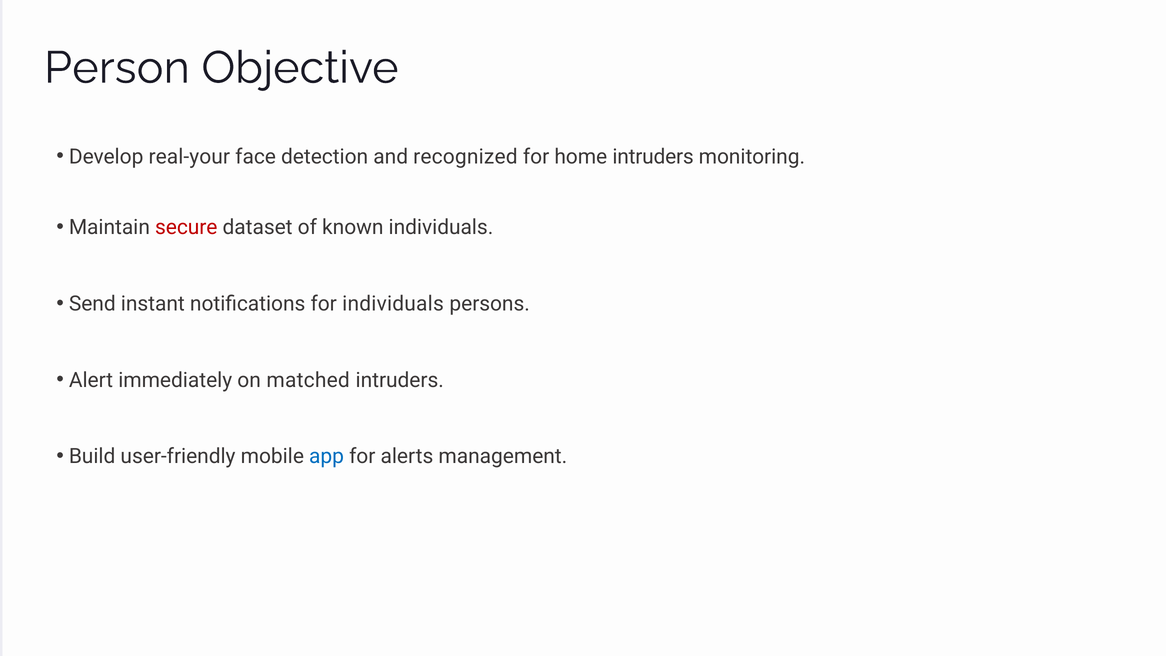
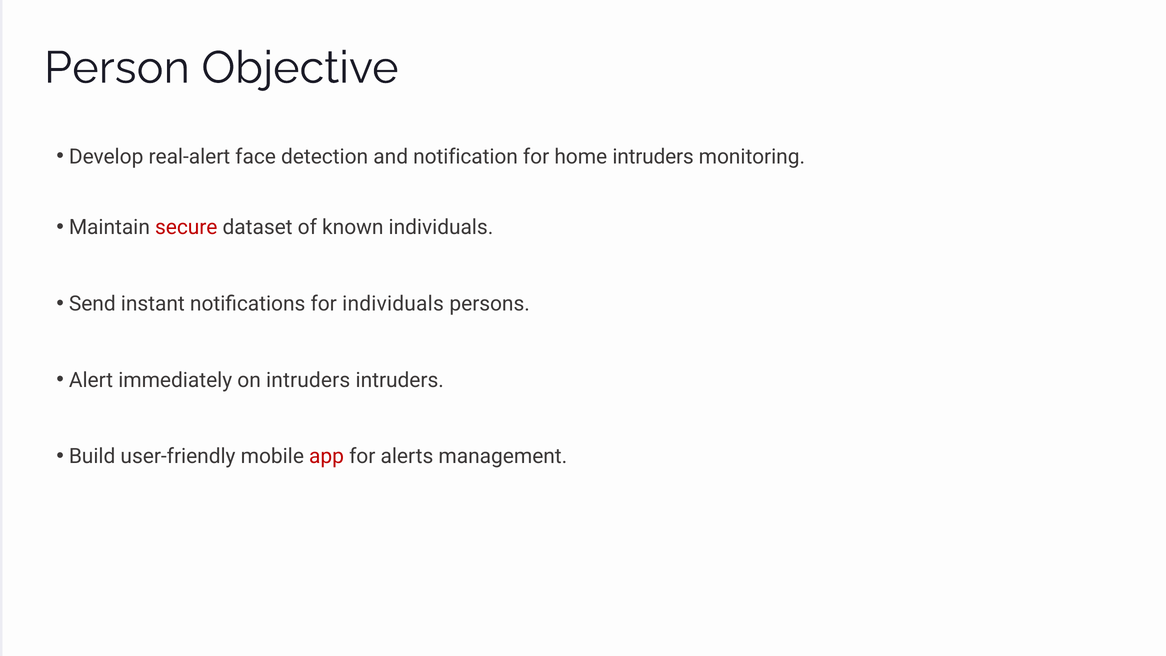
real-your: real-your -> real-alert
recognized: recognized -> notification
on matched: matched -> intruders
app colour: blue -> red
